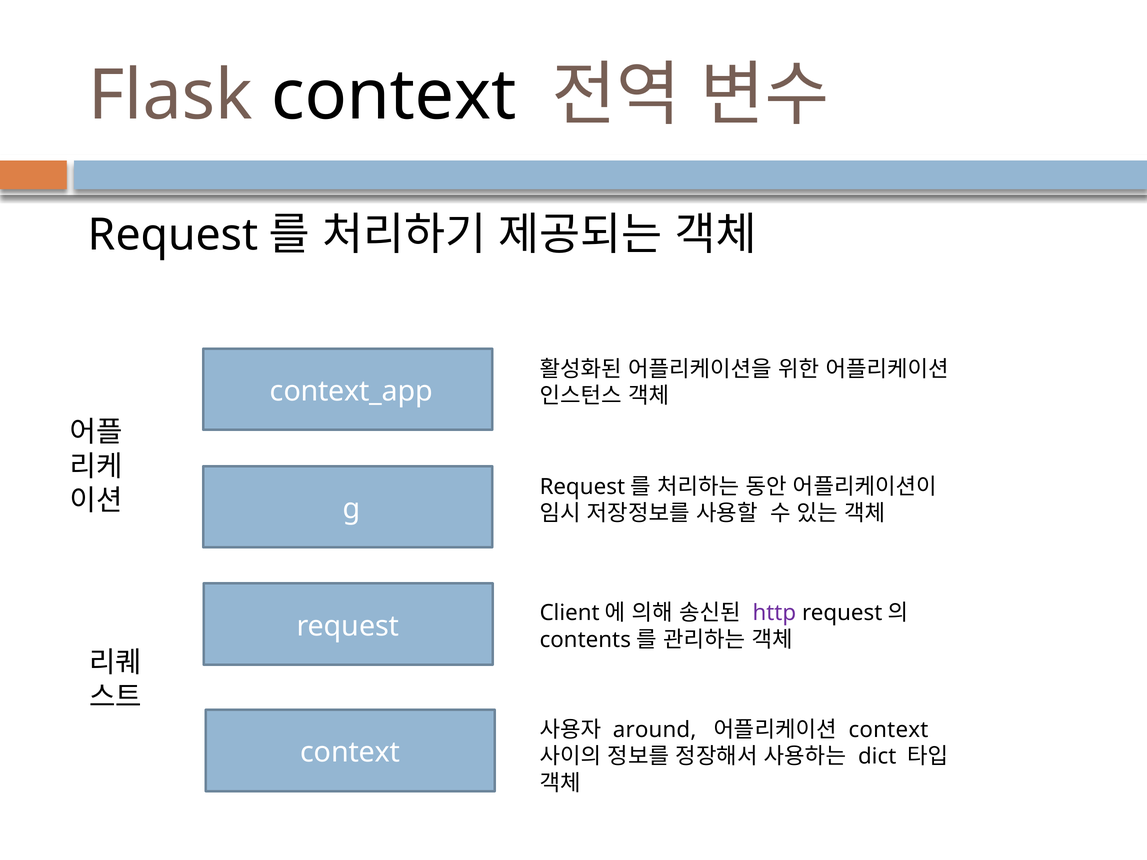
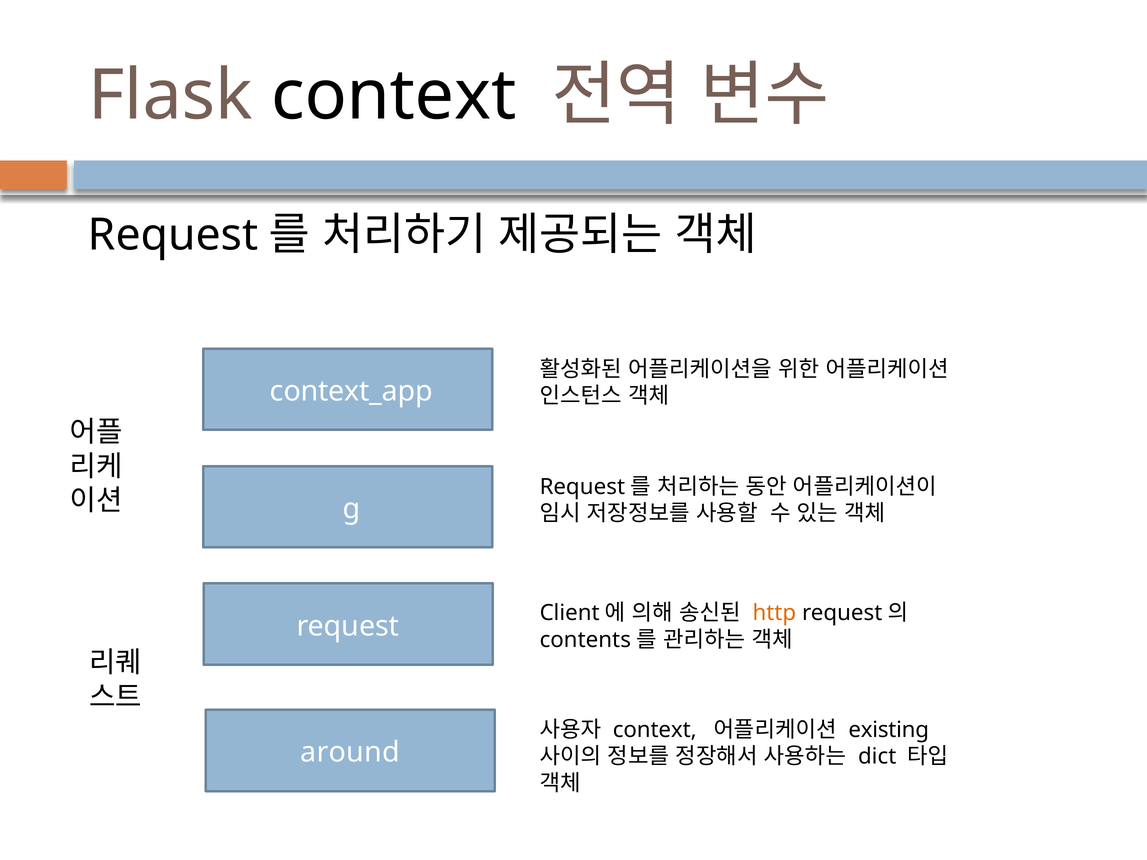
http colour: purple -> orange
around at (655, 730): around -> context
context at (888, 730): context -> existing
context at (350, 753): context -> around
